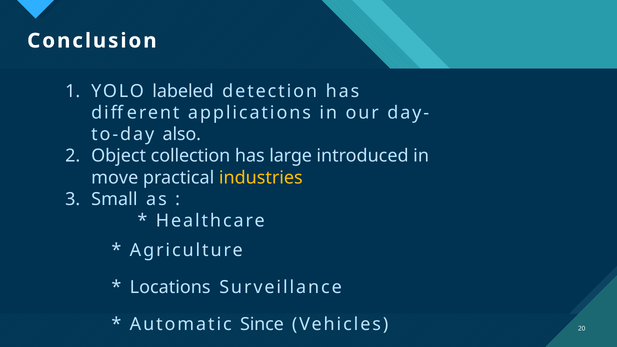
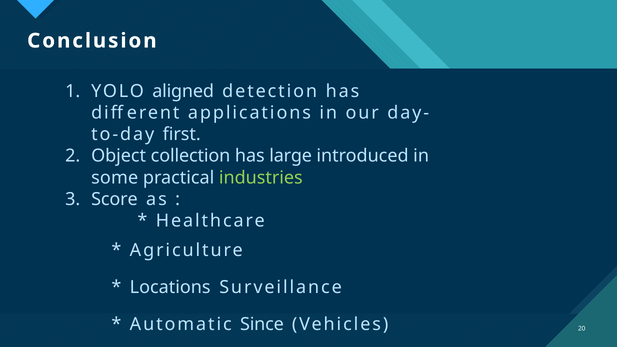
labeled: labeled -> aligned
also: also -> first
move: move -> some
industries colour: yellow -> light green
Small: Small -> Score
